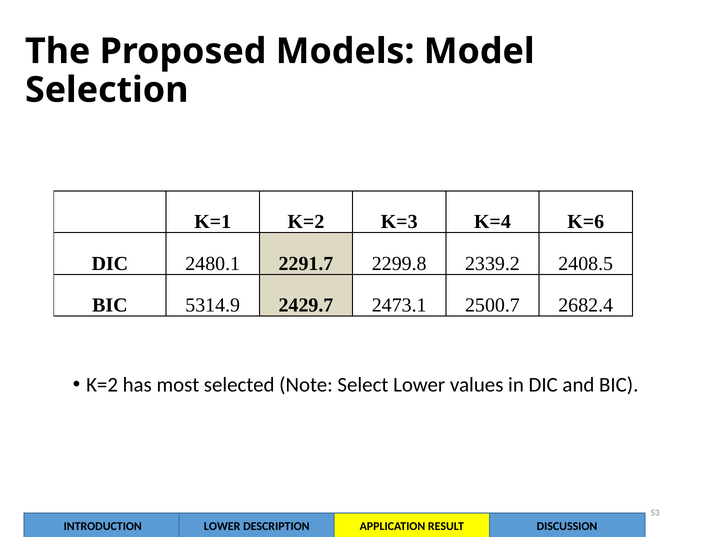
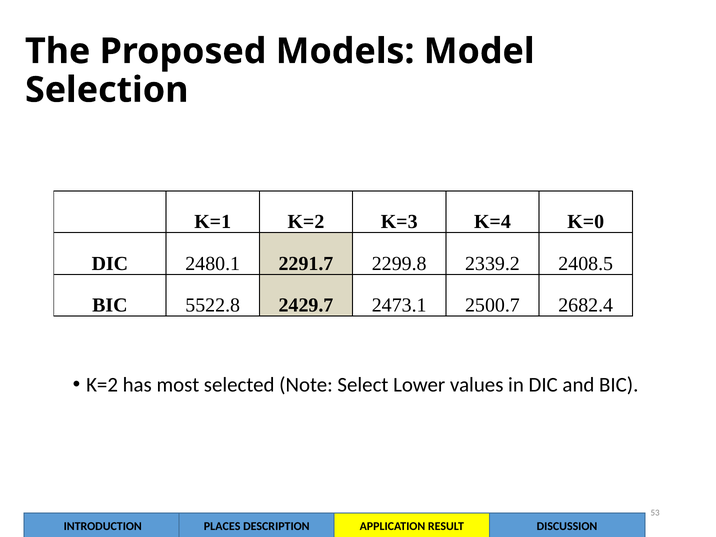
K=6: K=6 -> K=0
5314.9: 5314.9 -> 5522.8
INTRODUCTION LOWER: LOWER -> PLACES
